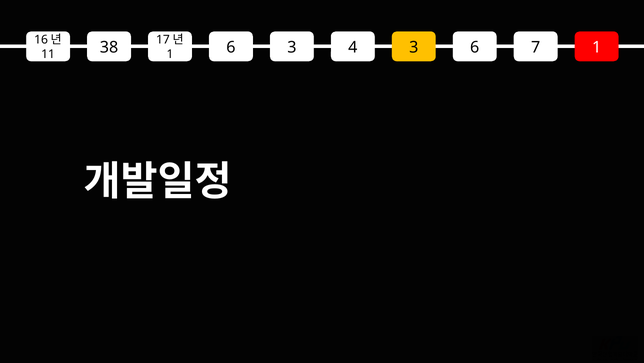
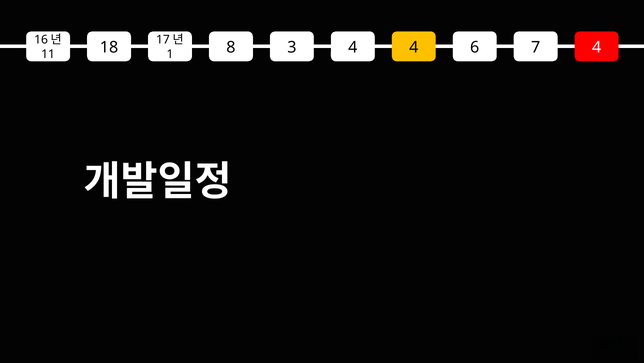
38: 38 -> 18
1 6: 6 -> 8
4 3: 3 -> 4
7 1: 1 -> 4
